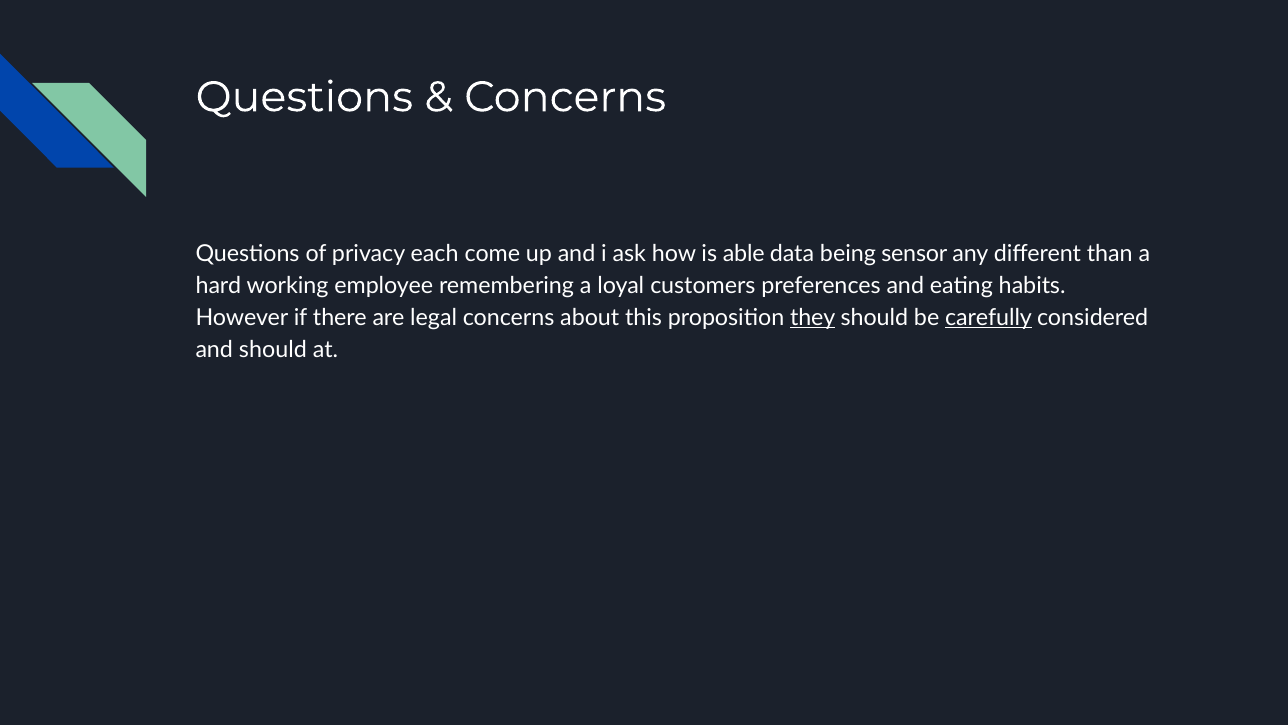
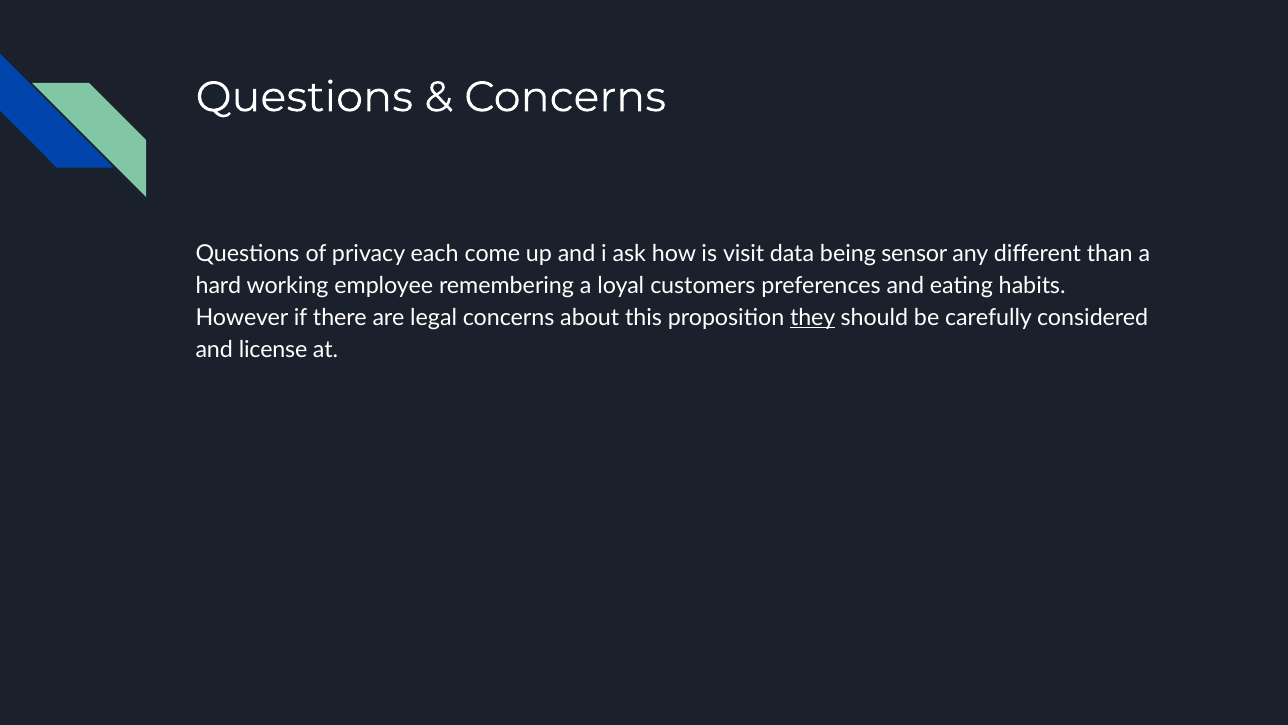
able: able -> visit
carefully underline: present -> none
and should: should -> license
